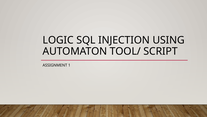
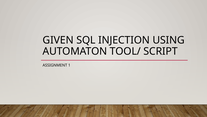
LOGIC: LOGIC -> GIVEN
